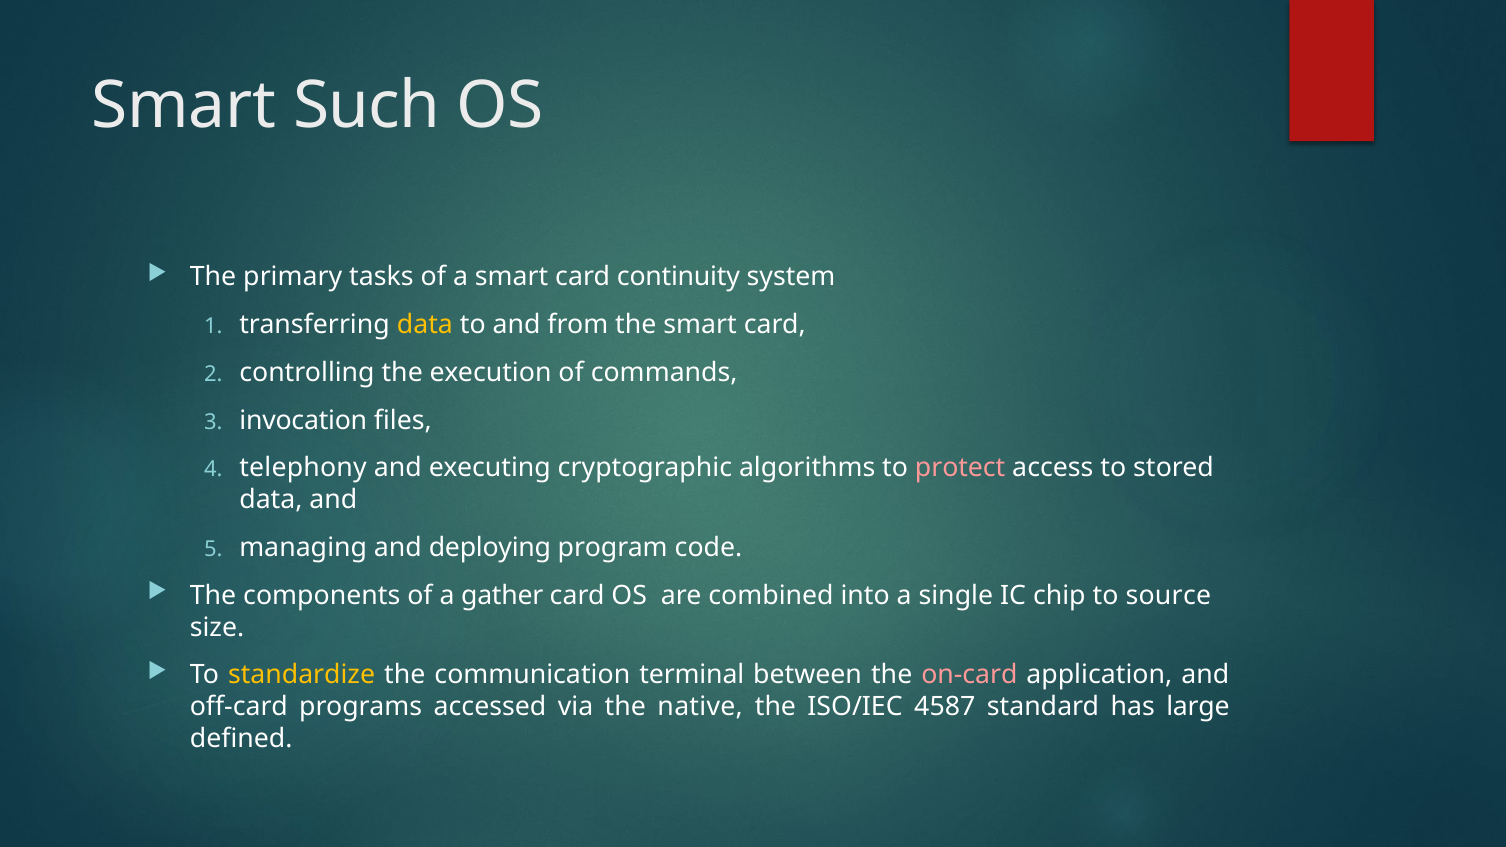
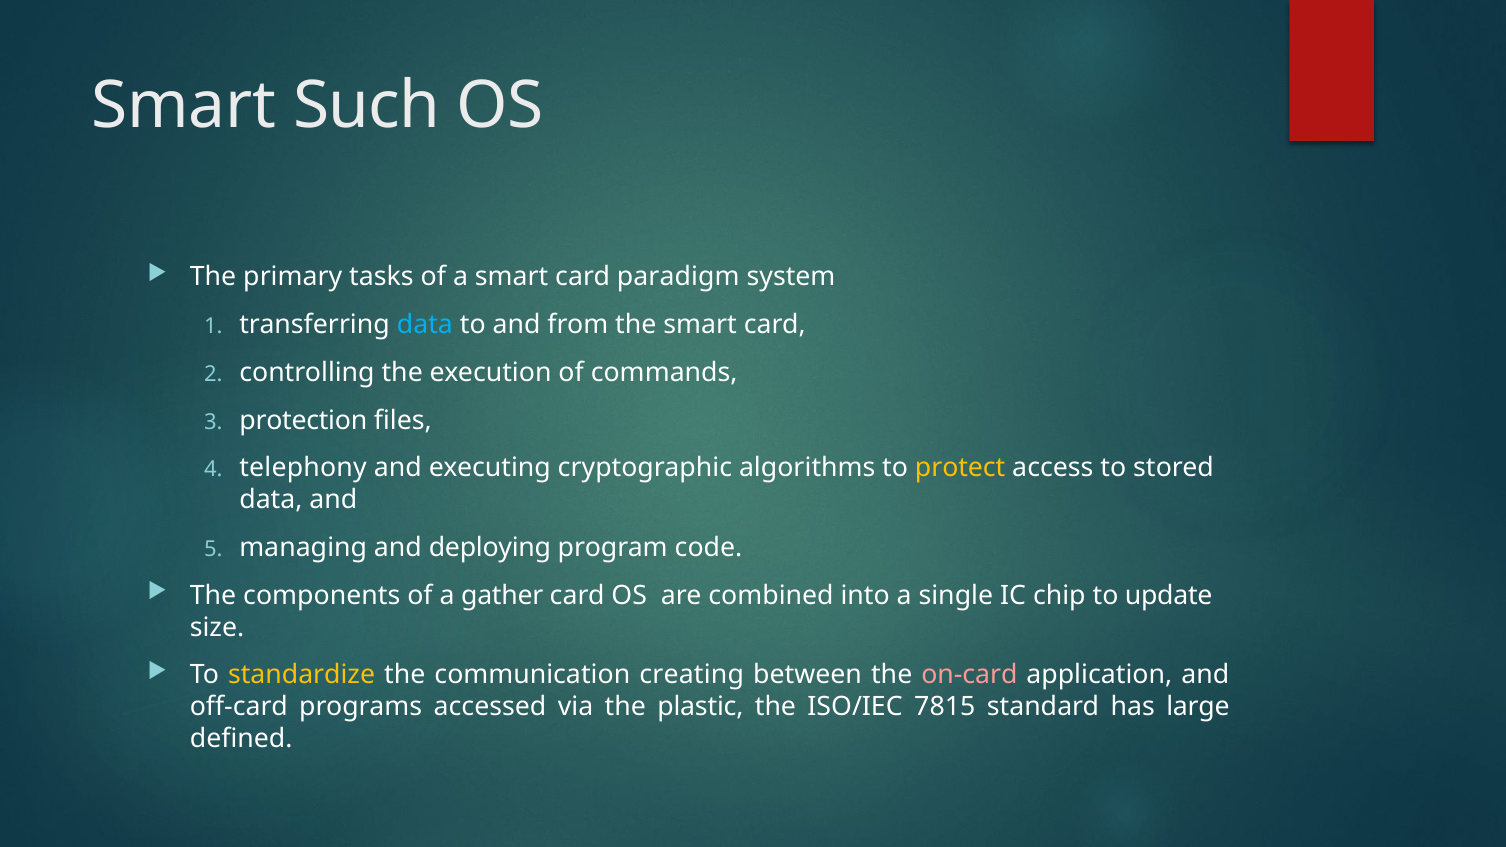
continuity: continuity -> paradigm
data at (425, 325) colour: yellow -> light blue
invocation: invocation -> protection
protect colour: pink -> yellow
source: source -> update
terminal: terminal -> creating
native: native -> plastic
4587: 4587 -> 7815
